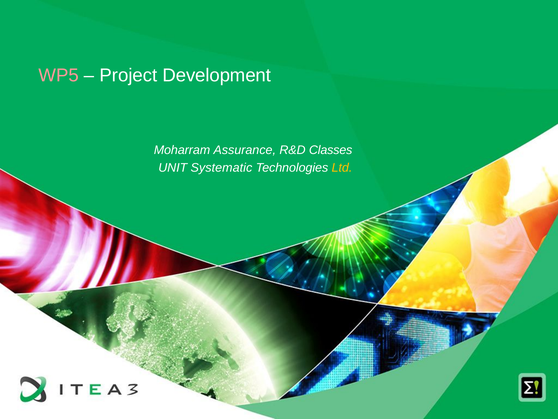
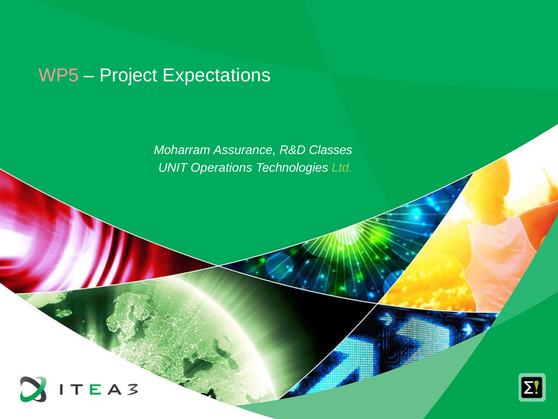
Development: Development -> Expectations
Systematic: Systematic -> Operations
Ltd colour: yellow -> light green
